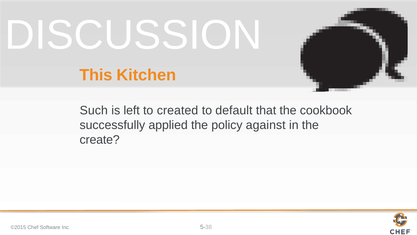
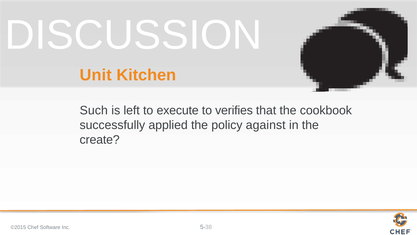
This: This -> Unit
created: created -> execute
default: default -> verifies
